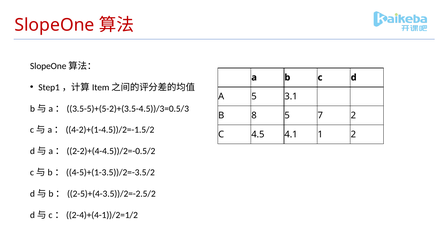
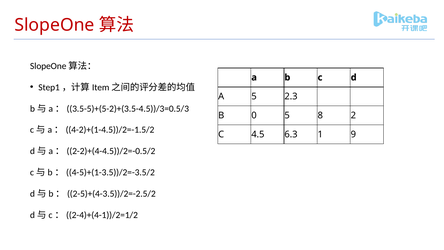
3.1: 3.1 -> 2.3
8: 8 -> 0
7: 7 -> 8
4.1: 4.1 -> 6.3
1 2: 2 -> 9
